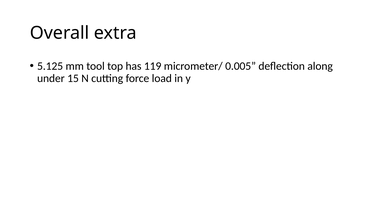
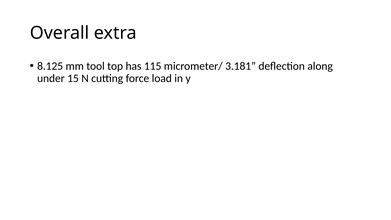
5.125: 5.125 -> 8.125
119: 119 -> 115
0.005: 0.005 -> 3.181
